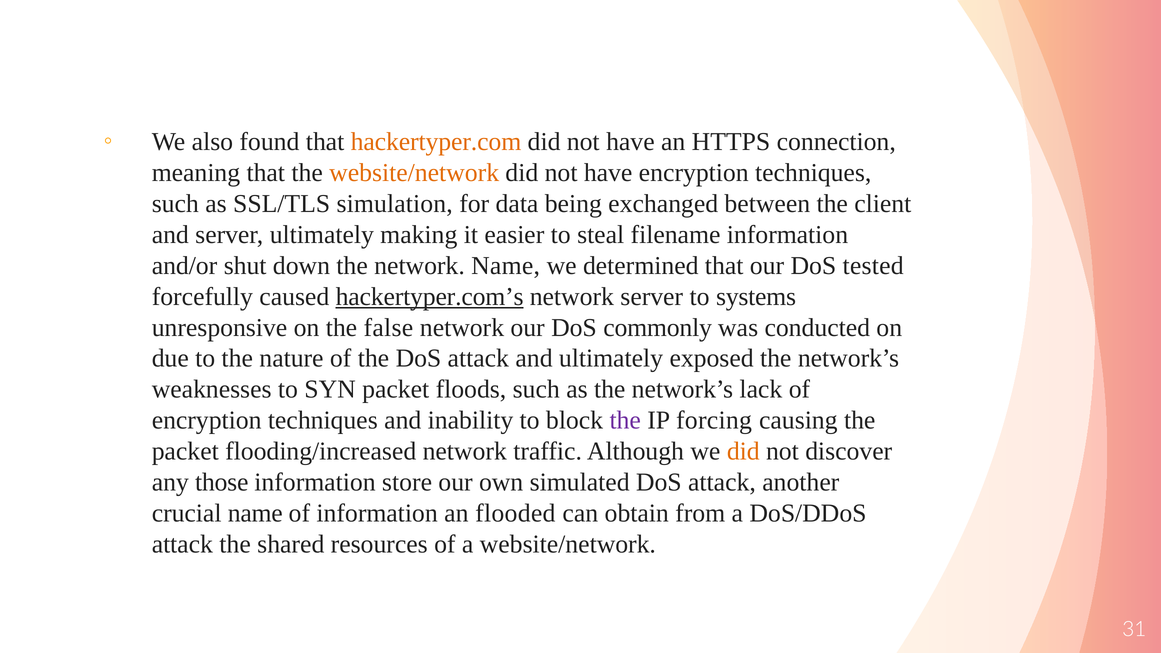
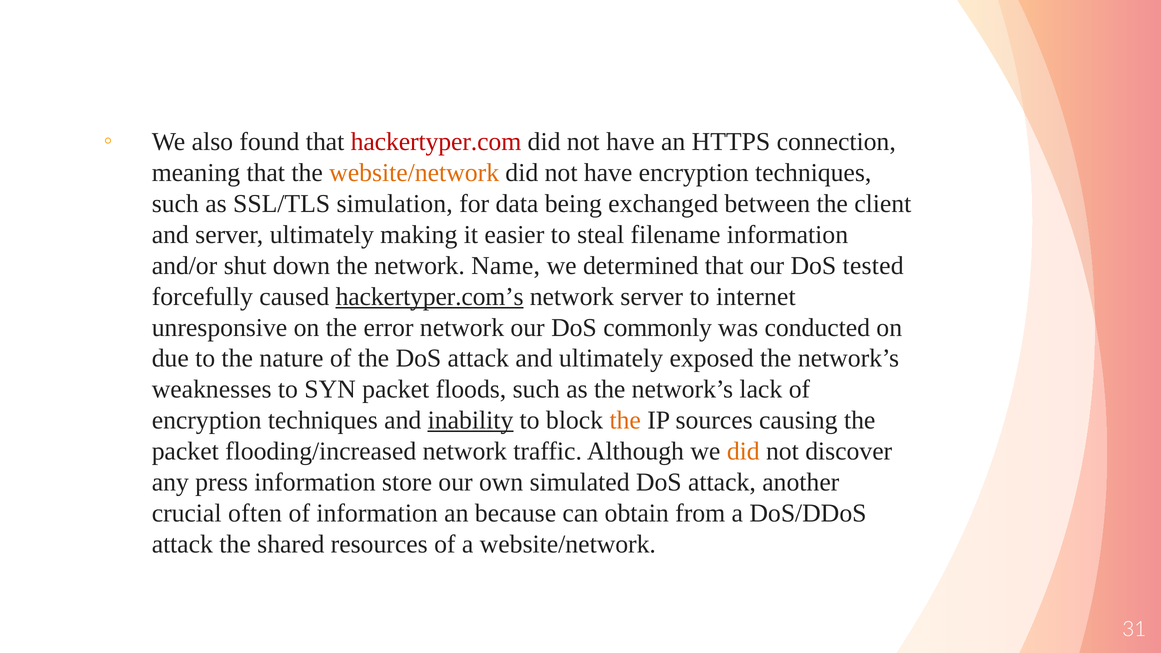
hackertyper.com colour: orange -> red
systems: systems -> internet
false: false -> error
inability underline: none -> present
the at (625, 420) colour: purple -> orange
forcing: forcing -> sources
those: those -> press
crucial name: name -> often
flooded: flooded -> because
